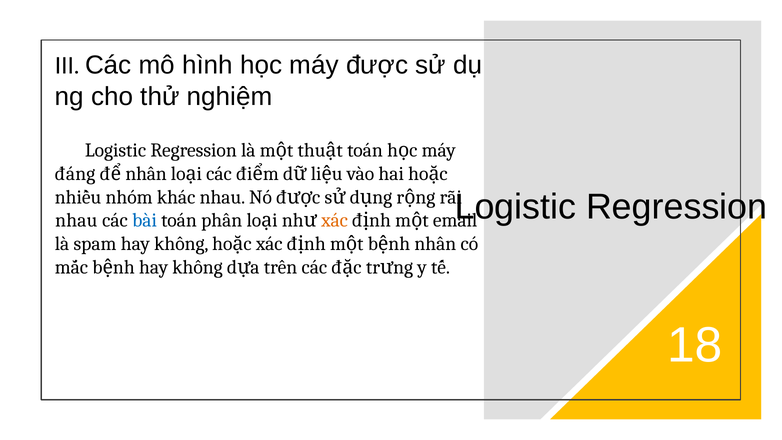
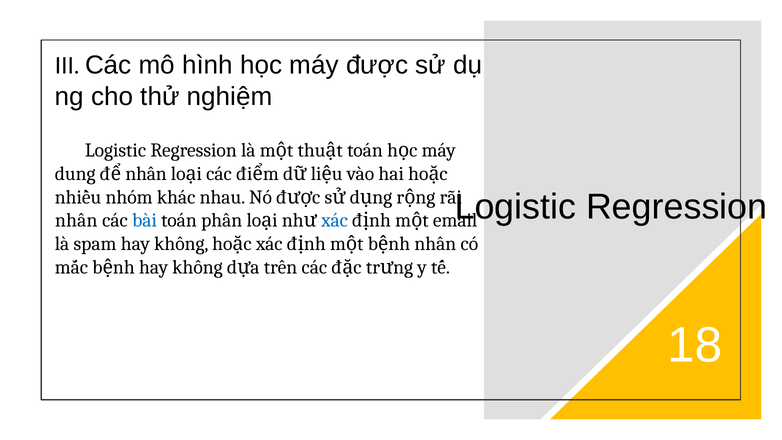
đáng: đáng -> dung
nhau at (76, 220): nhau -> nhân
xác at (335, 220) colour: orange -> blue
